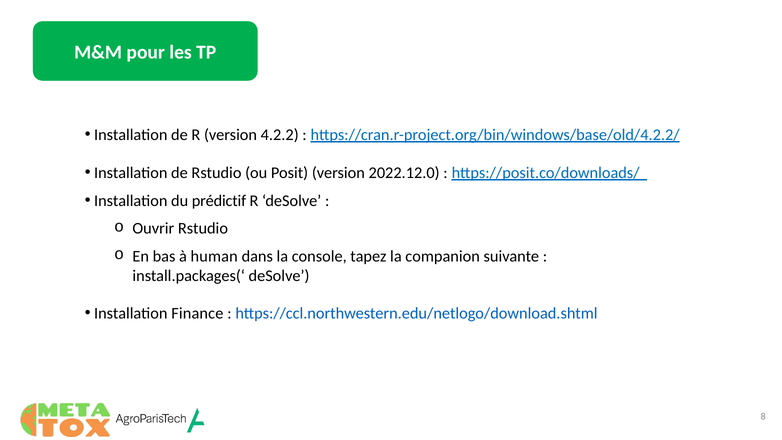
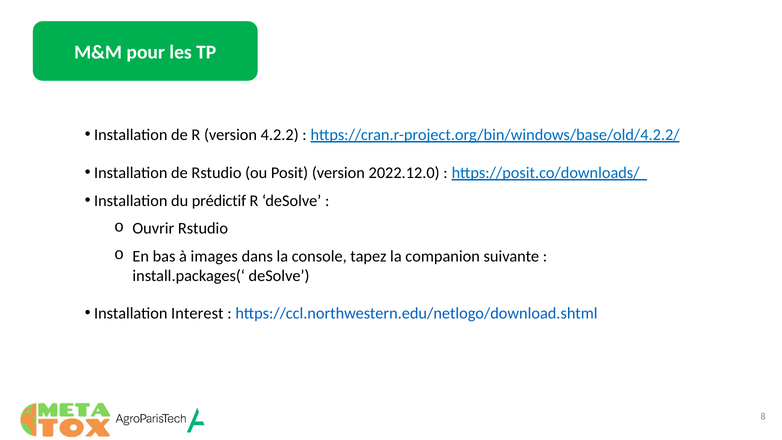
human: human -> images
Finance: Finance -> Interest
